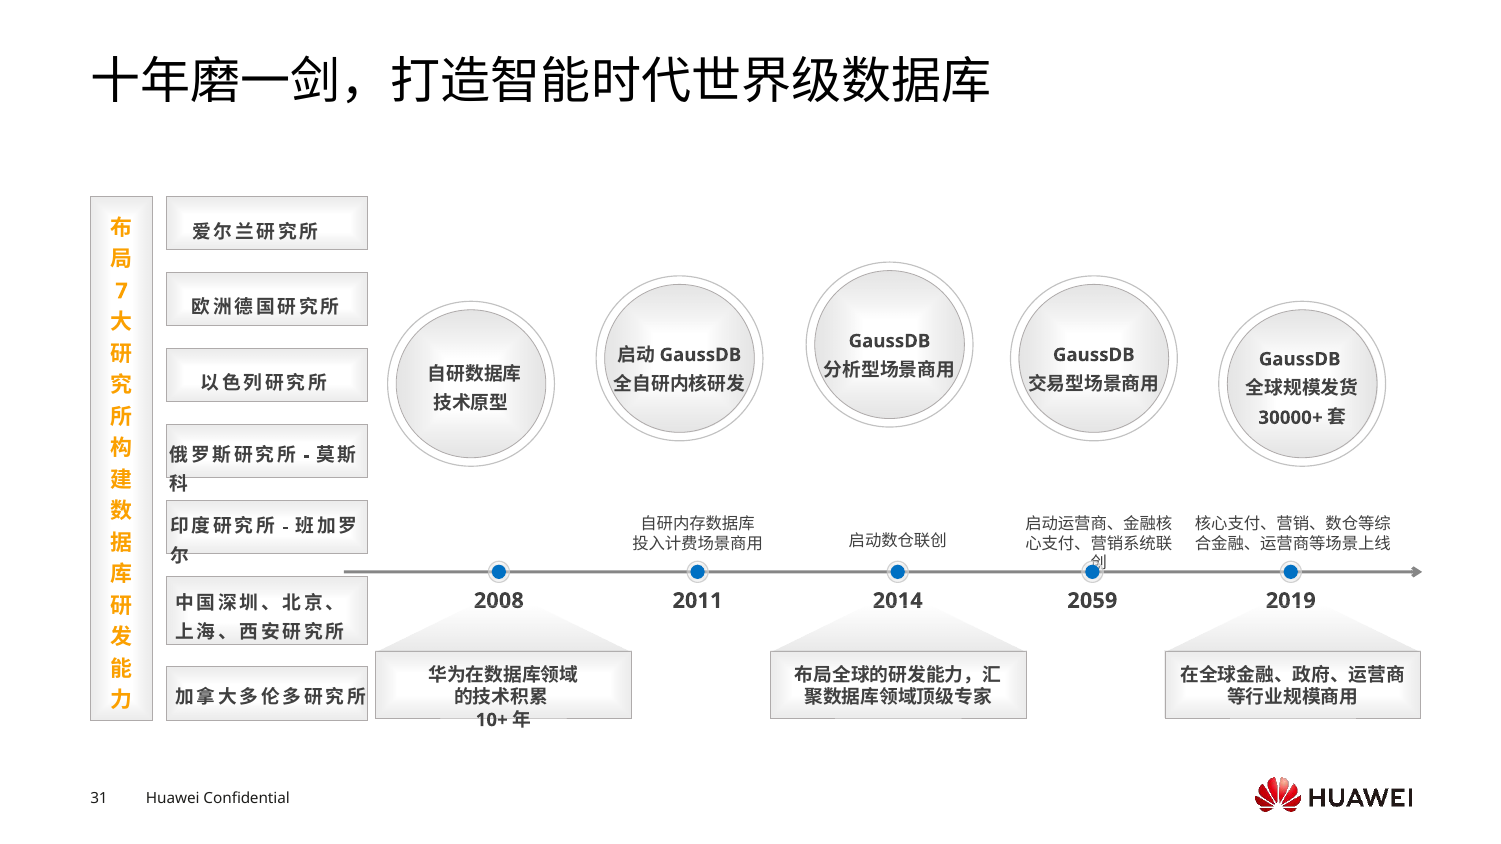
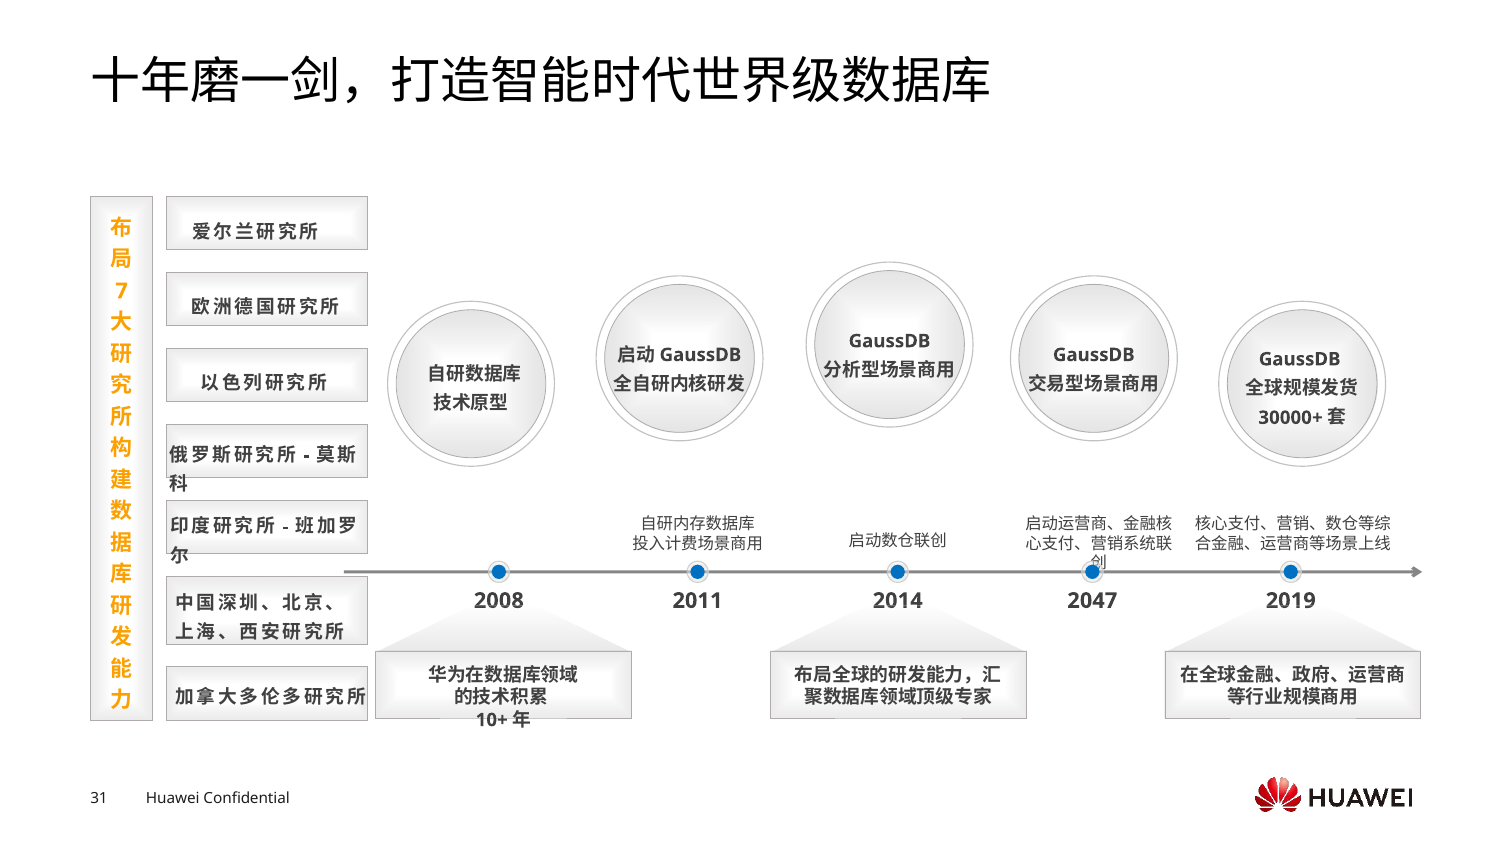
2059: 2059 -> 2047
